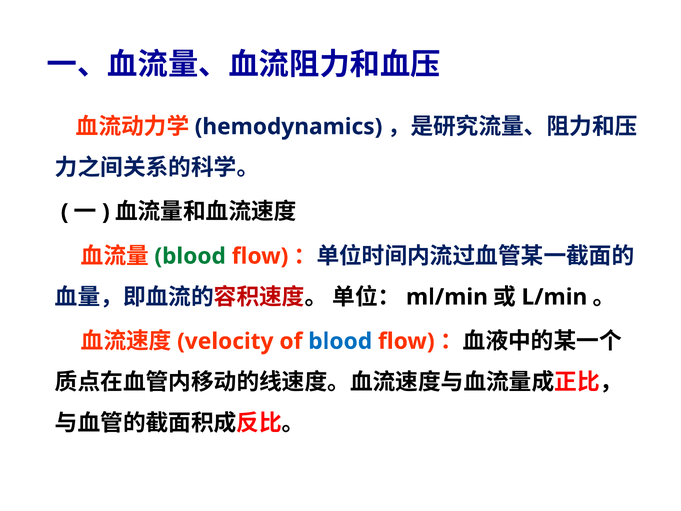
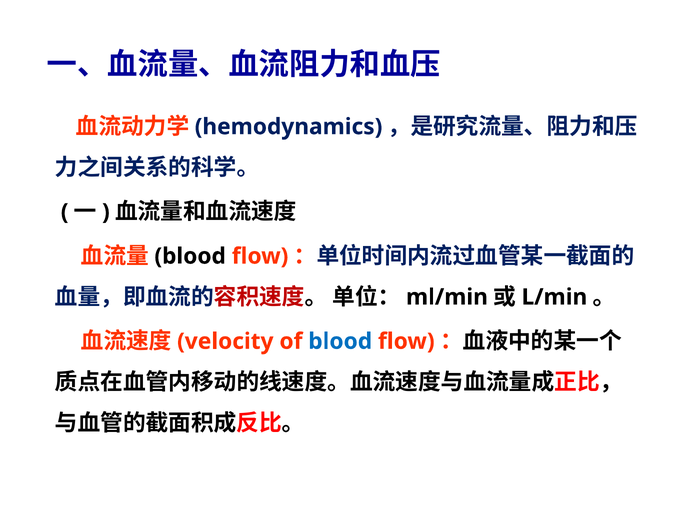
blood at (190, 256) colour: green -> black
